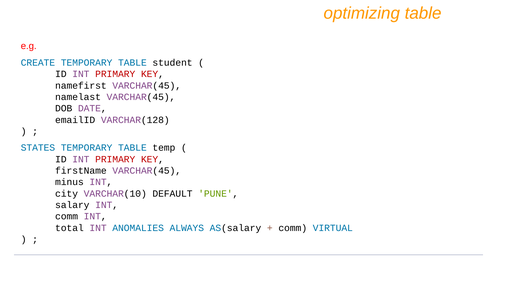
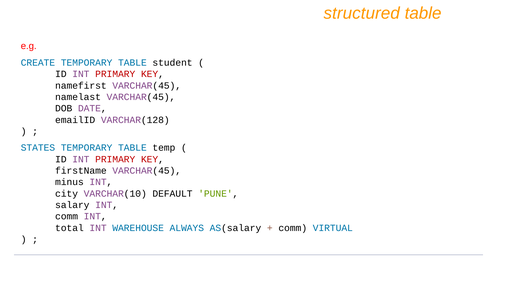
optimizing: optimizing -> structured
ANOMALIES: ANOMALIES -> WAREHOUSE
